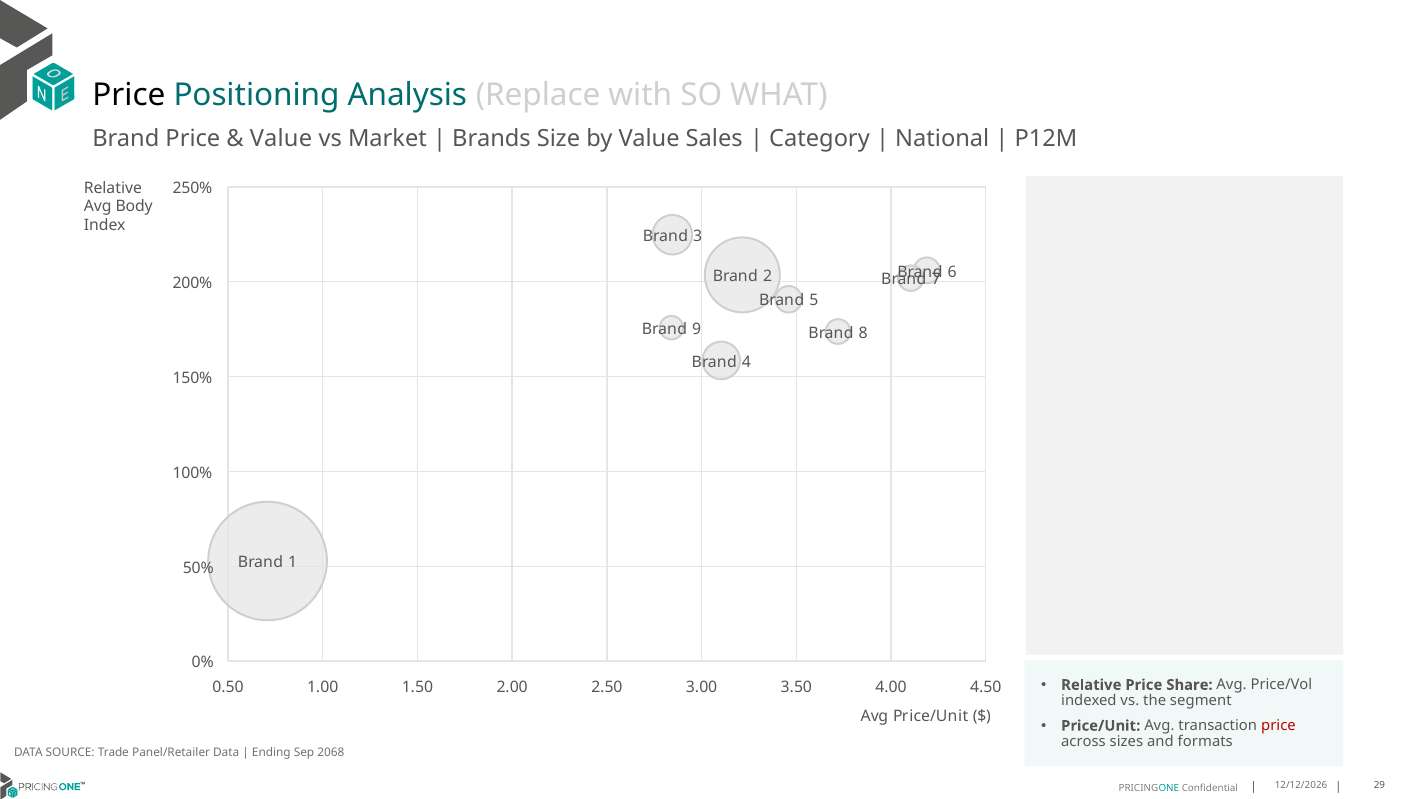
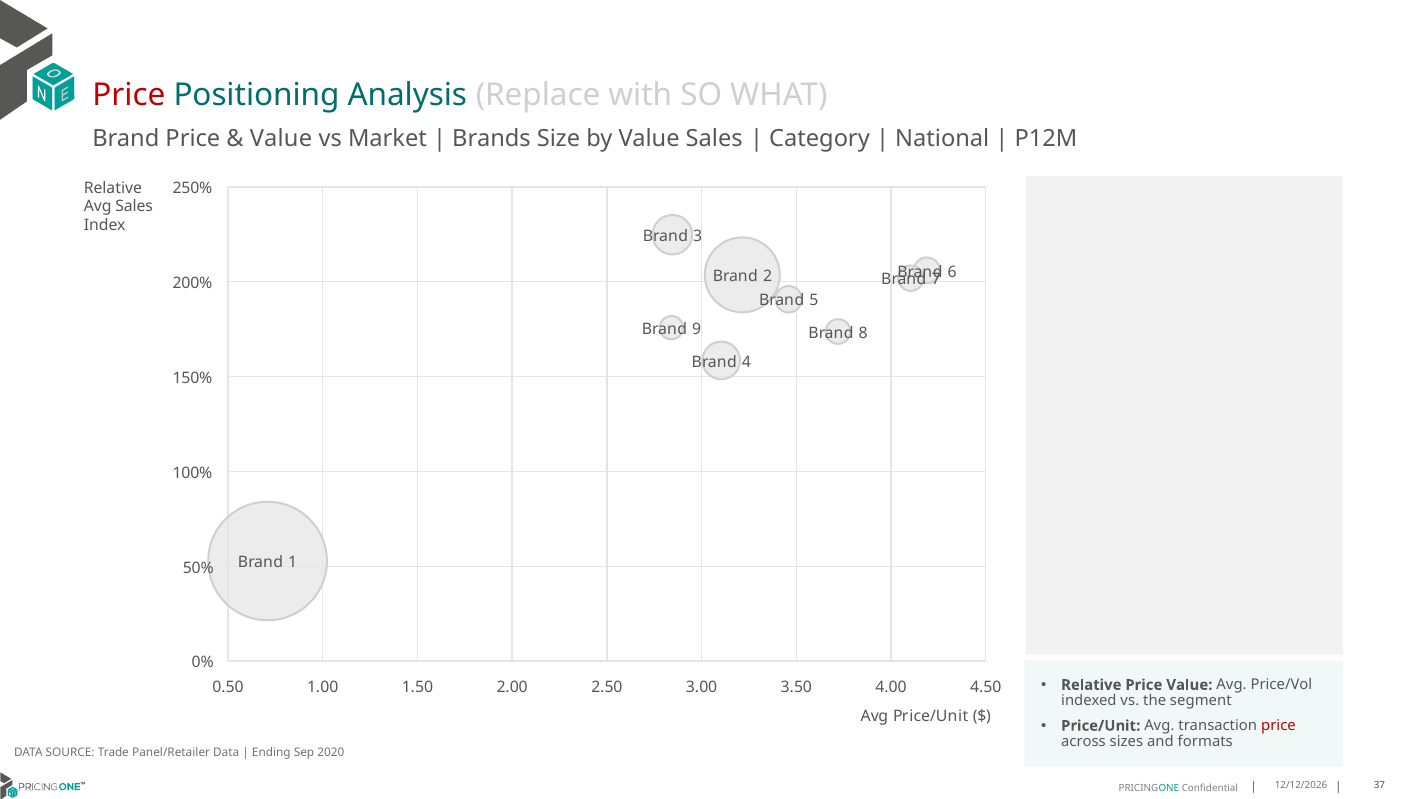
Price at (129, 95) colour: black -> red
Avg Body: Body -> Sales
Price Share: Share -> Value
2068: 2068 -> 2020
29: 29 -> 37
